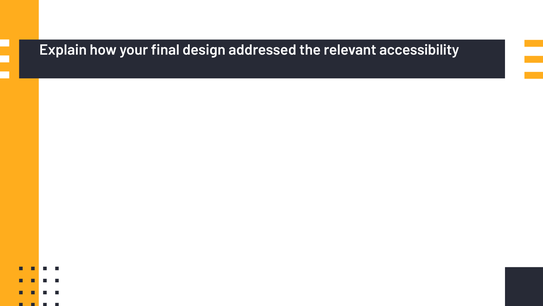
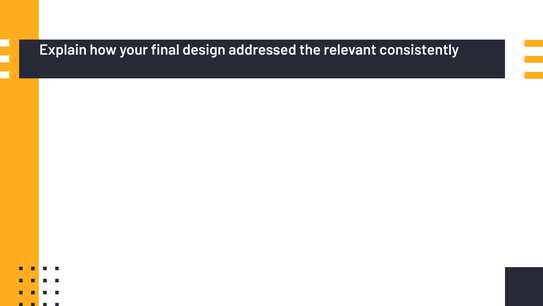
accessibility: accessibility -> consistently
